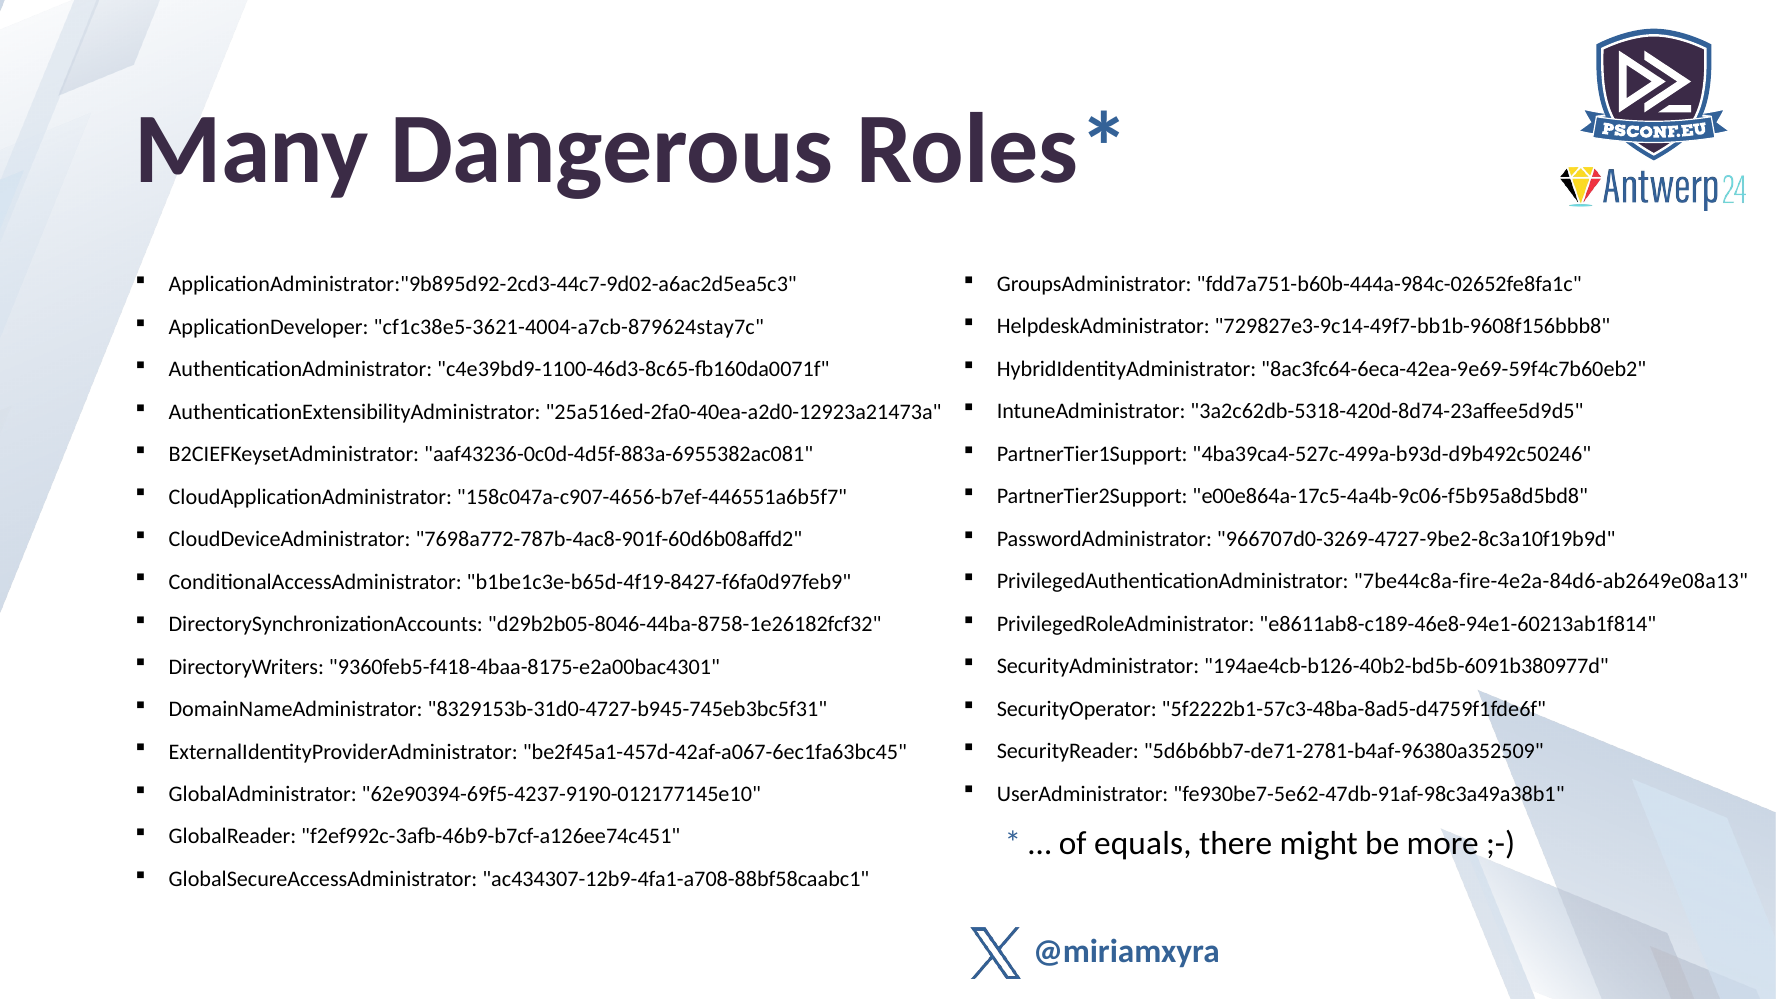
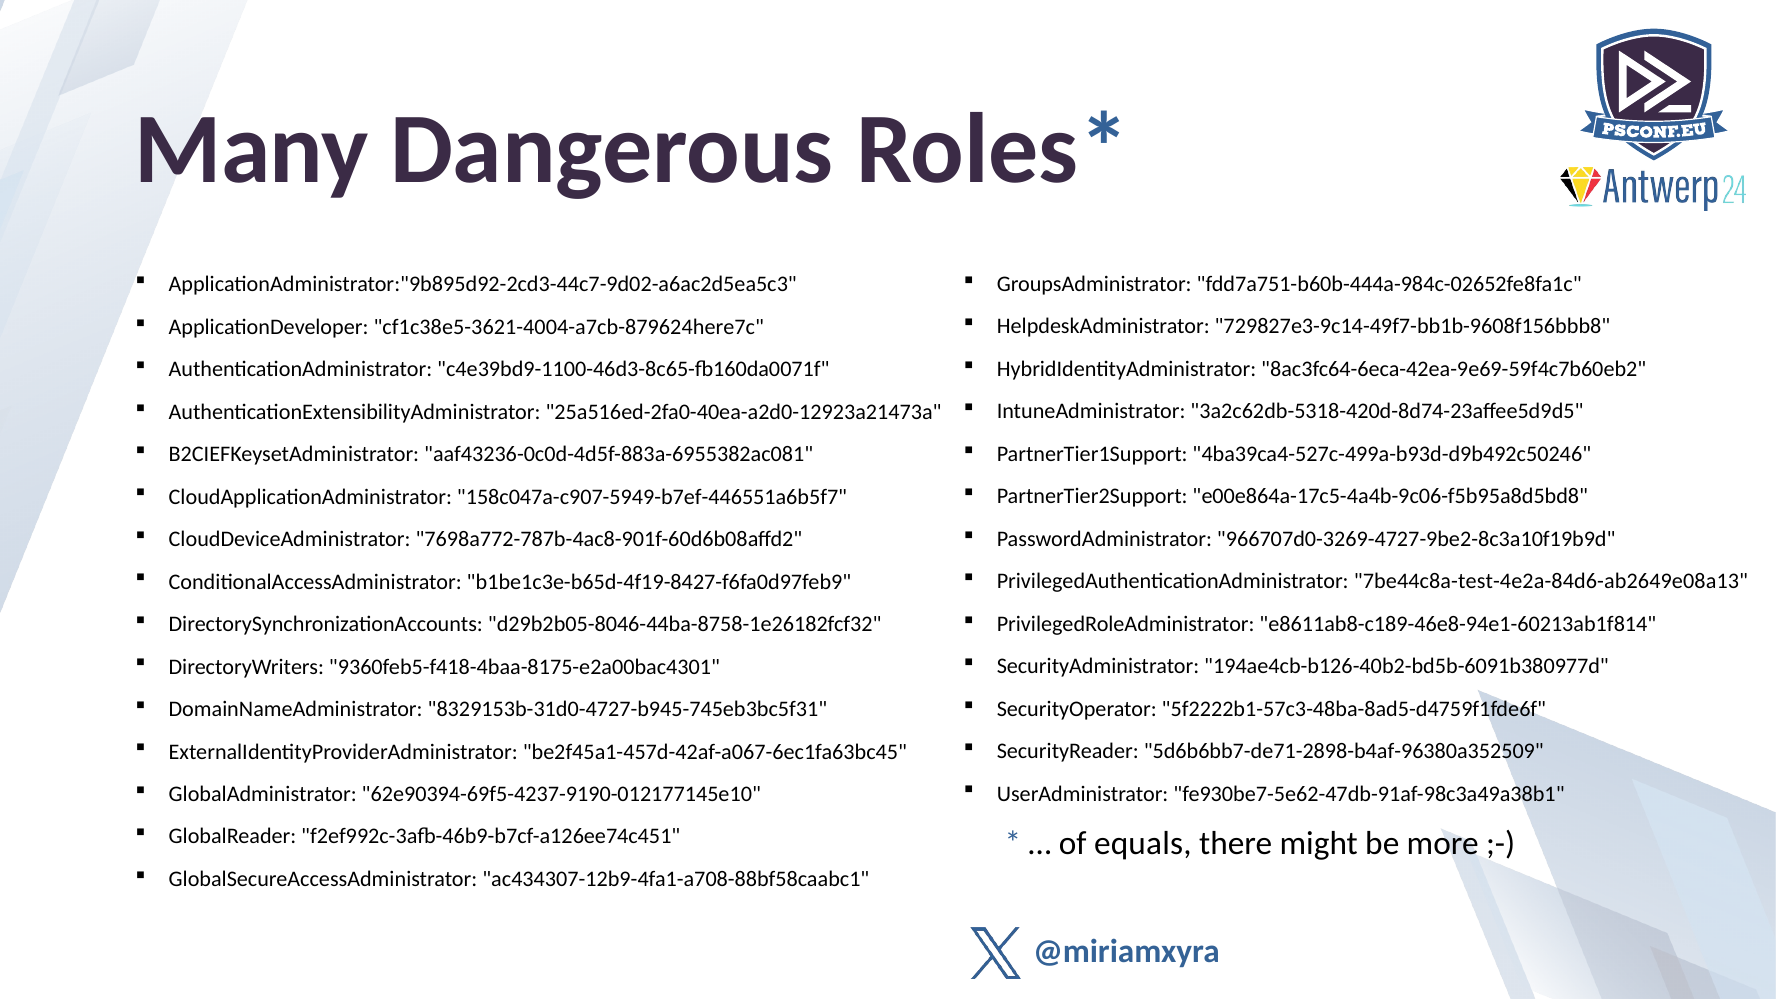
cf1c38e5-3621-4004-a7cb-879624stay7c: cf1c38e5-3621-4004-a7cb-879624stay7c -> cf1c38e5-3621-4004-a7cb-879624here7c
158c047a-c907-4656-b7ef-446551a6b5f7: 158c047a-c907-4656-b7ef-446551a6b5f7 -> 158c047a-c907-5949-b7ef-446551a6b5f7
7be44c8a-fire-4e2a-84d6-ab2649e08a13: 7be44c8a-fire-4e2a-84d6-ab2649e08a13 -> 7be44c8a-test-4e2a-84d6-ab2649e08a13
5d6b6bb7-de71-2781-b4af-96380a352509: 5d6b6bb7-de71-2781-b4af-96380a352509 -> 5d6b6bb7-de71-2898-b4af-96380a352509
